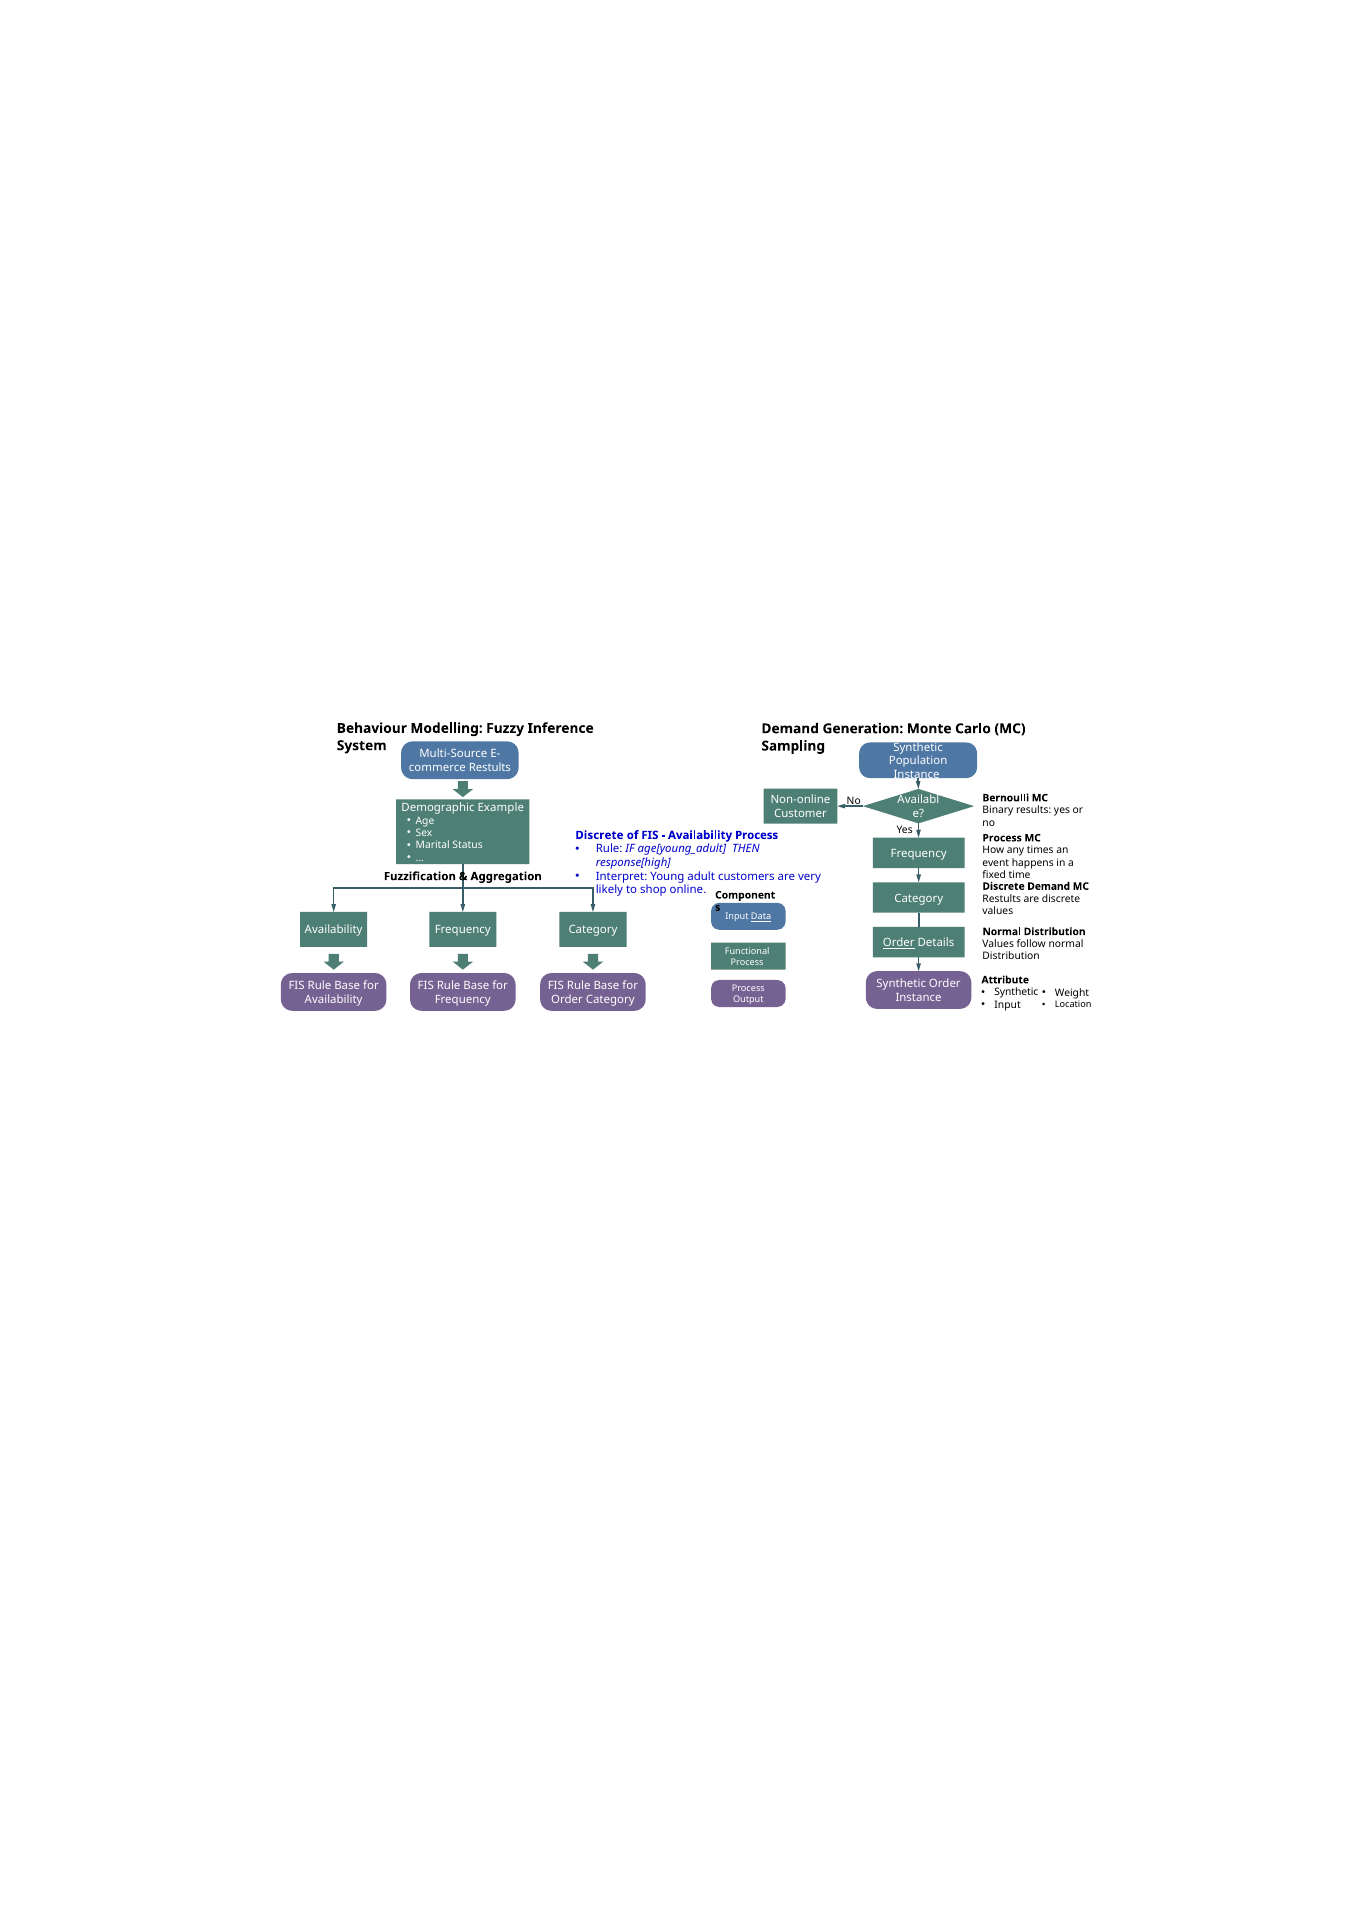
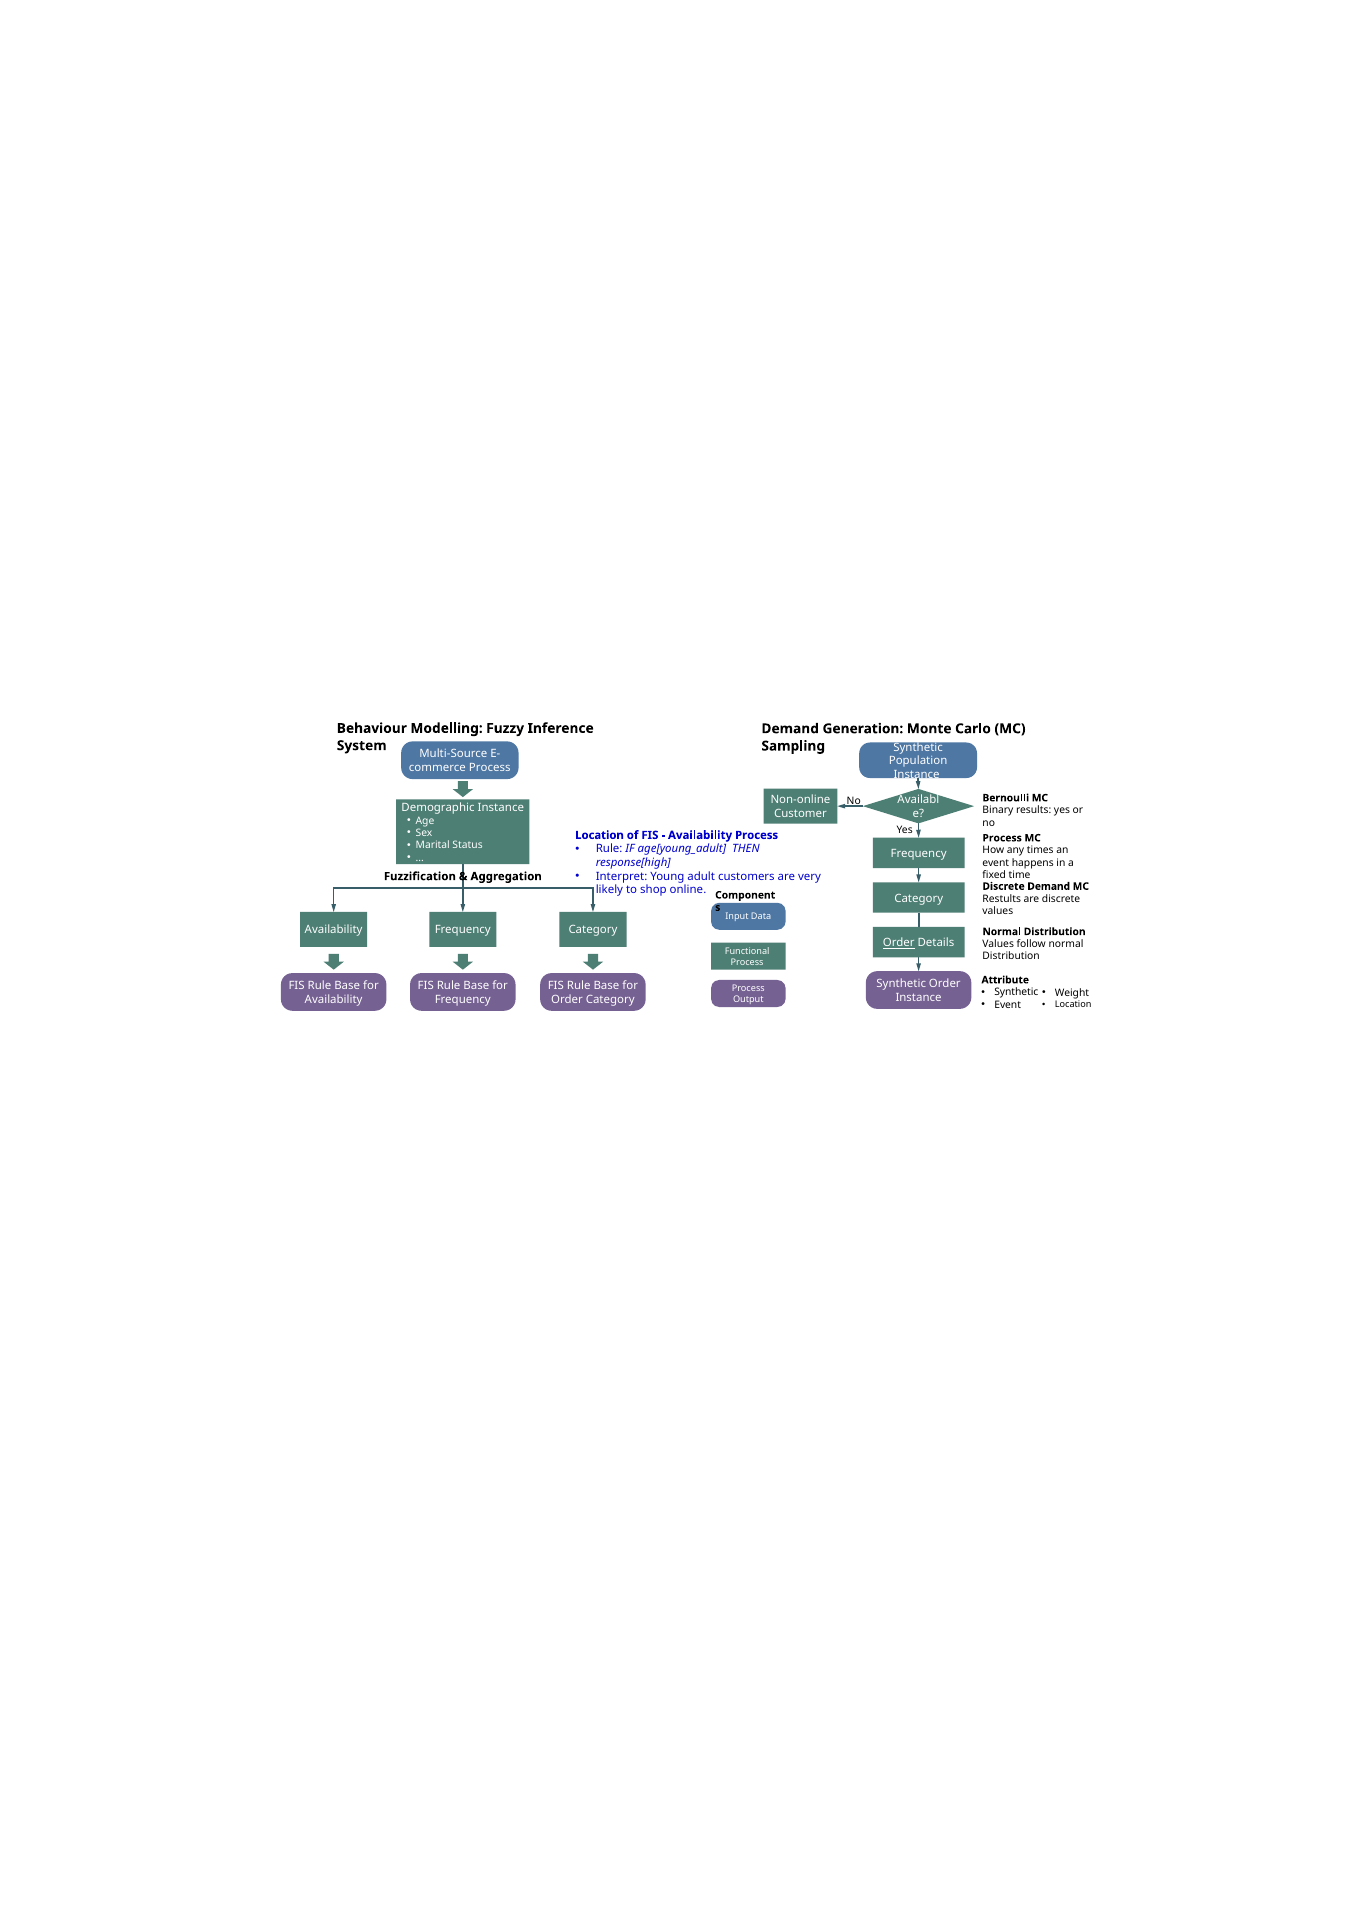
Restults at (490, 768): Restults -> Process
Demographic Example: Example -> Instance
Discrete at (599, 836): Discrete -> Location
Data underline: present -> none
Input at (1008, 1005): Input -> Event
